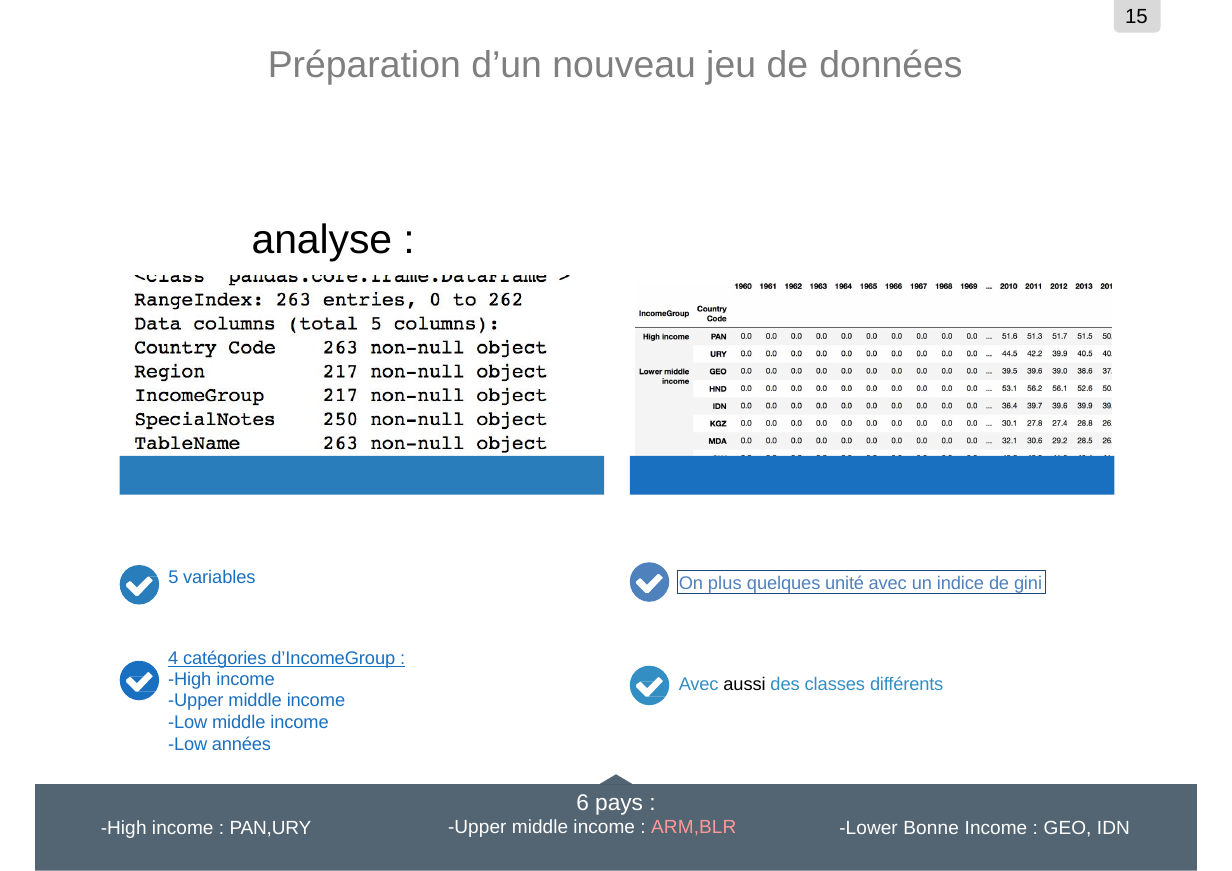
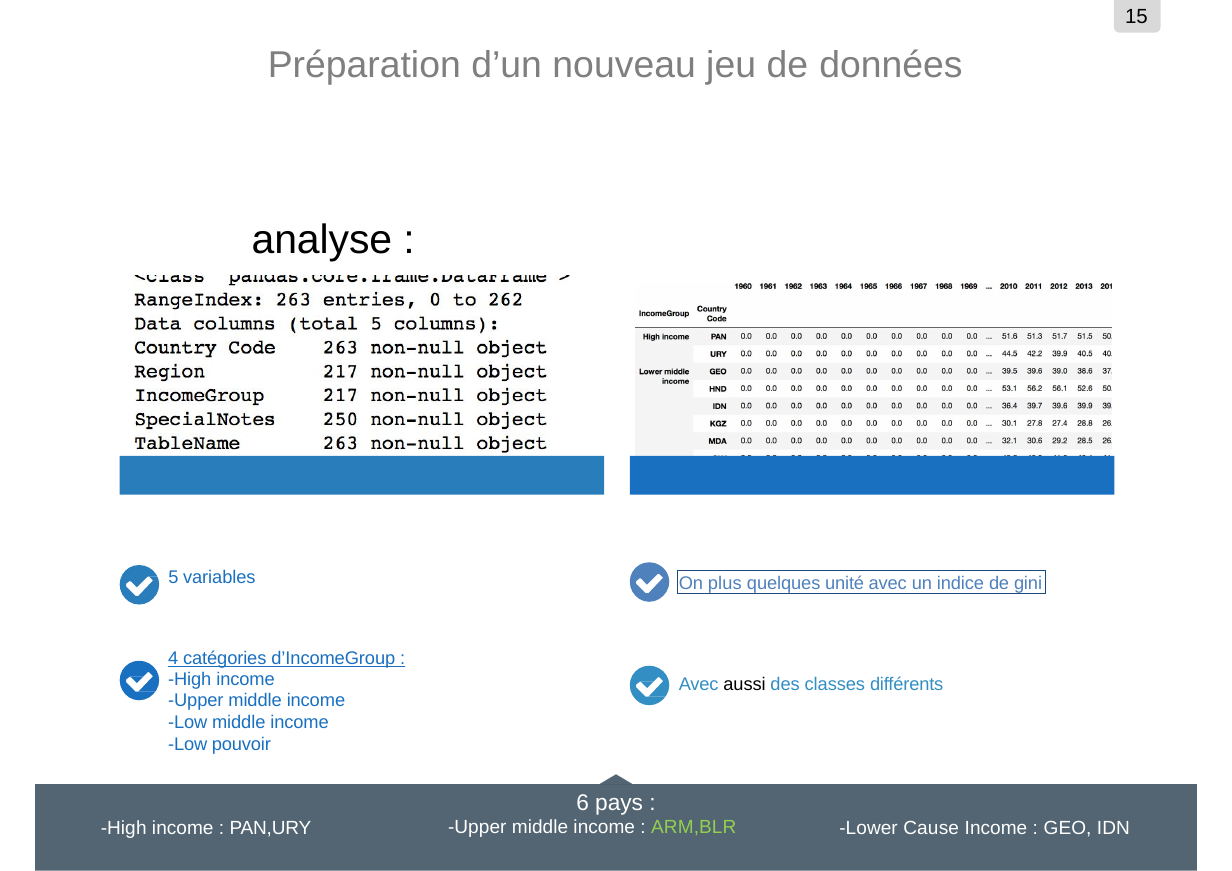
années: années -> pouvoir
ARM,BLR colour: pink -> light green
Bonne: Bonne -> Cause
